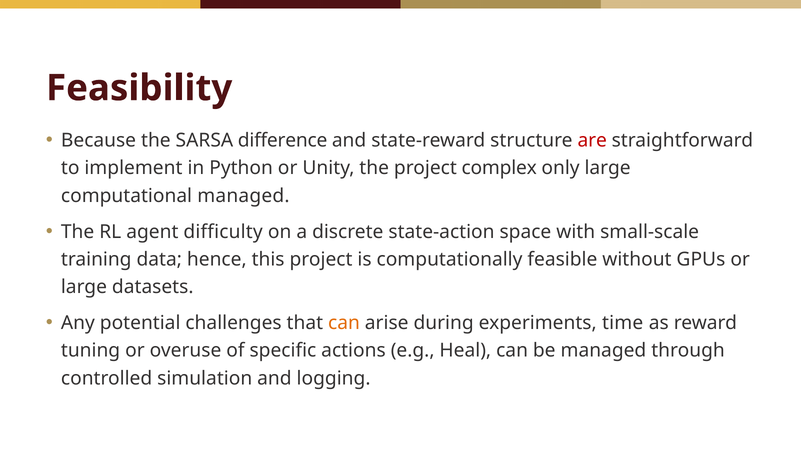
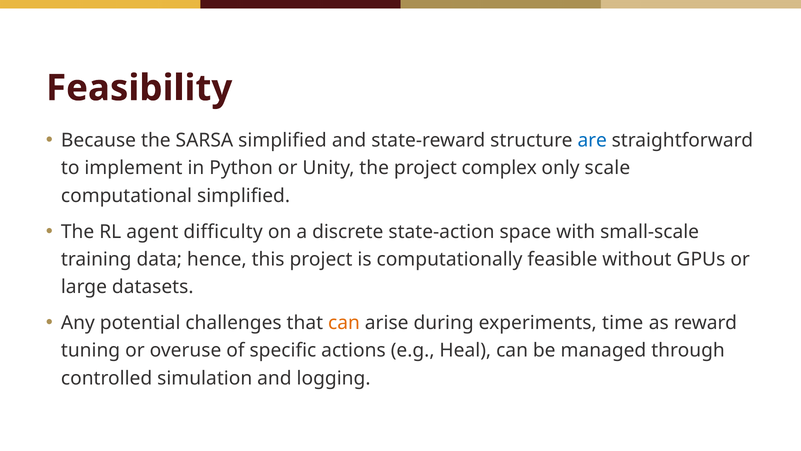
SARSA difference: difference -> simplified
are colour: red -> blue
only large: large -> scale
computational managed: managed -> simplified
